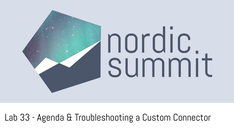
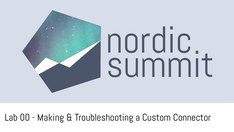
33: 33 -> 00
Agenda: Agenda -> Making
